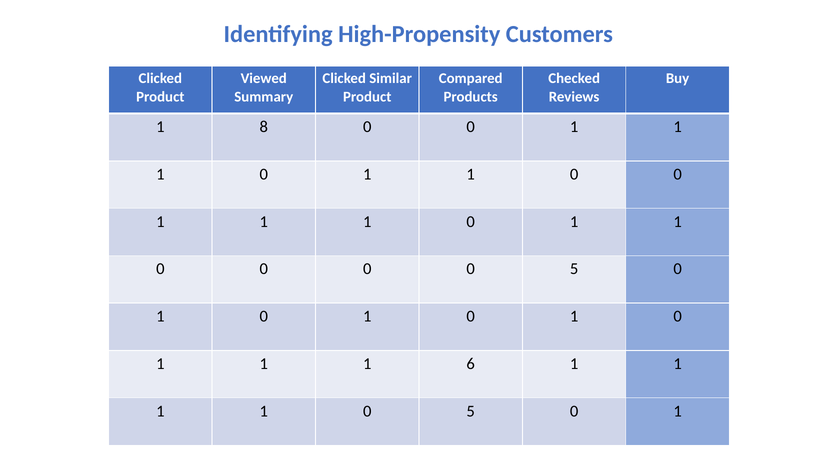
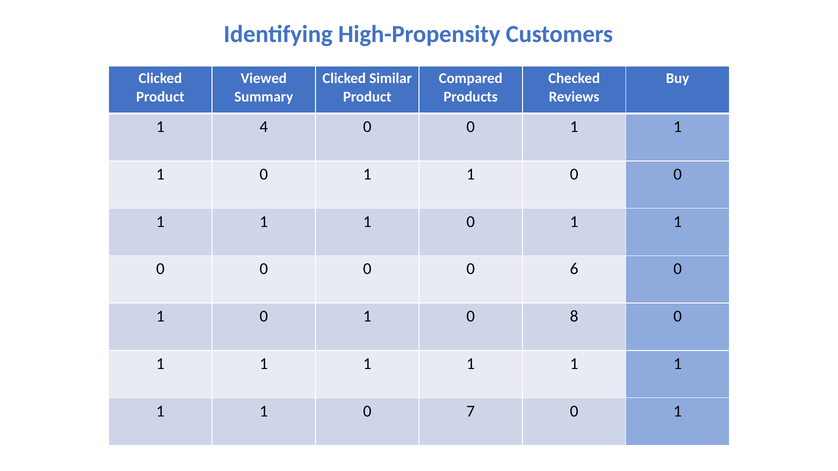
8: 8 -> 4
0 0 5: 5 -> 6
1 at (574, 317): 1 -> 8
6 at (471, 364): 6 -> 1
1 0 5: 5 -> 7
